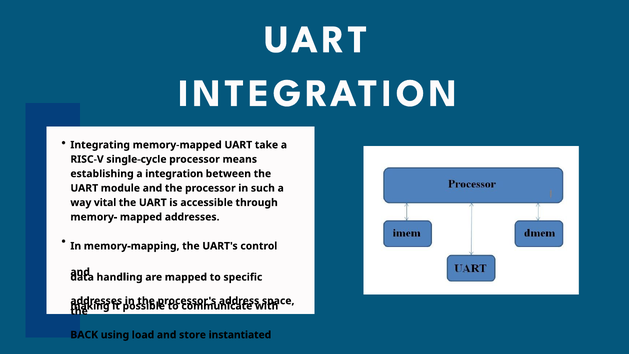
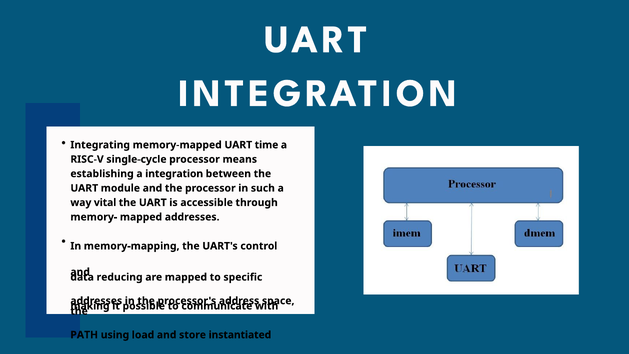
take: take -> time
handling: handling -> reducing
BACK: BACK -> PATH
